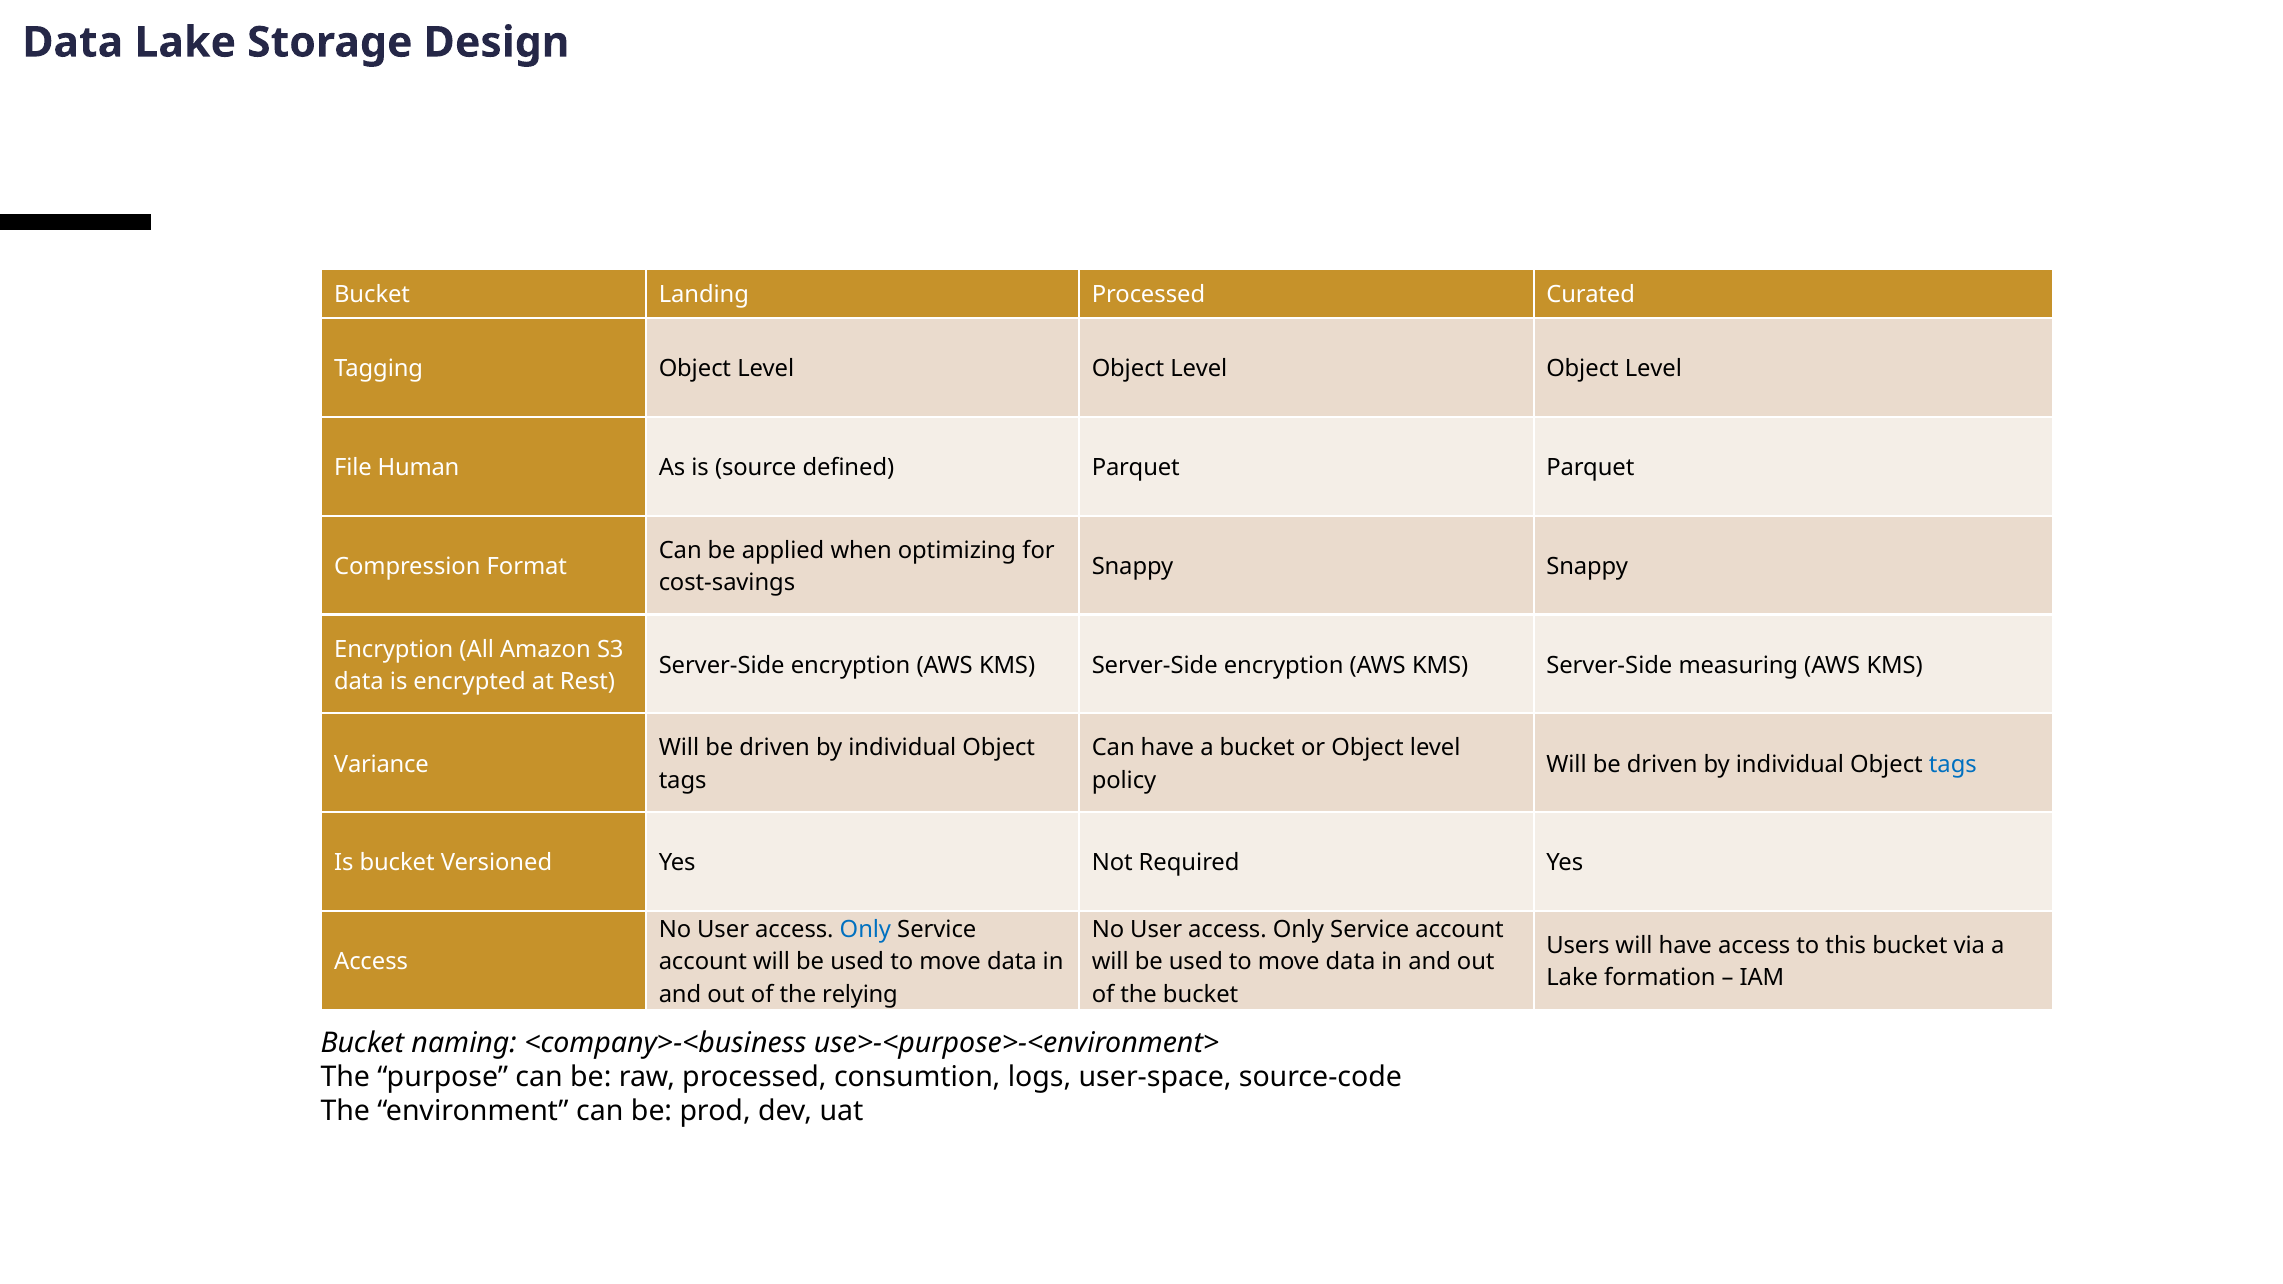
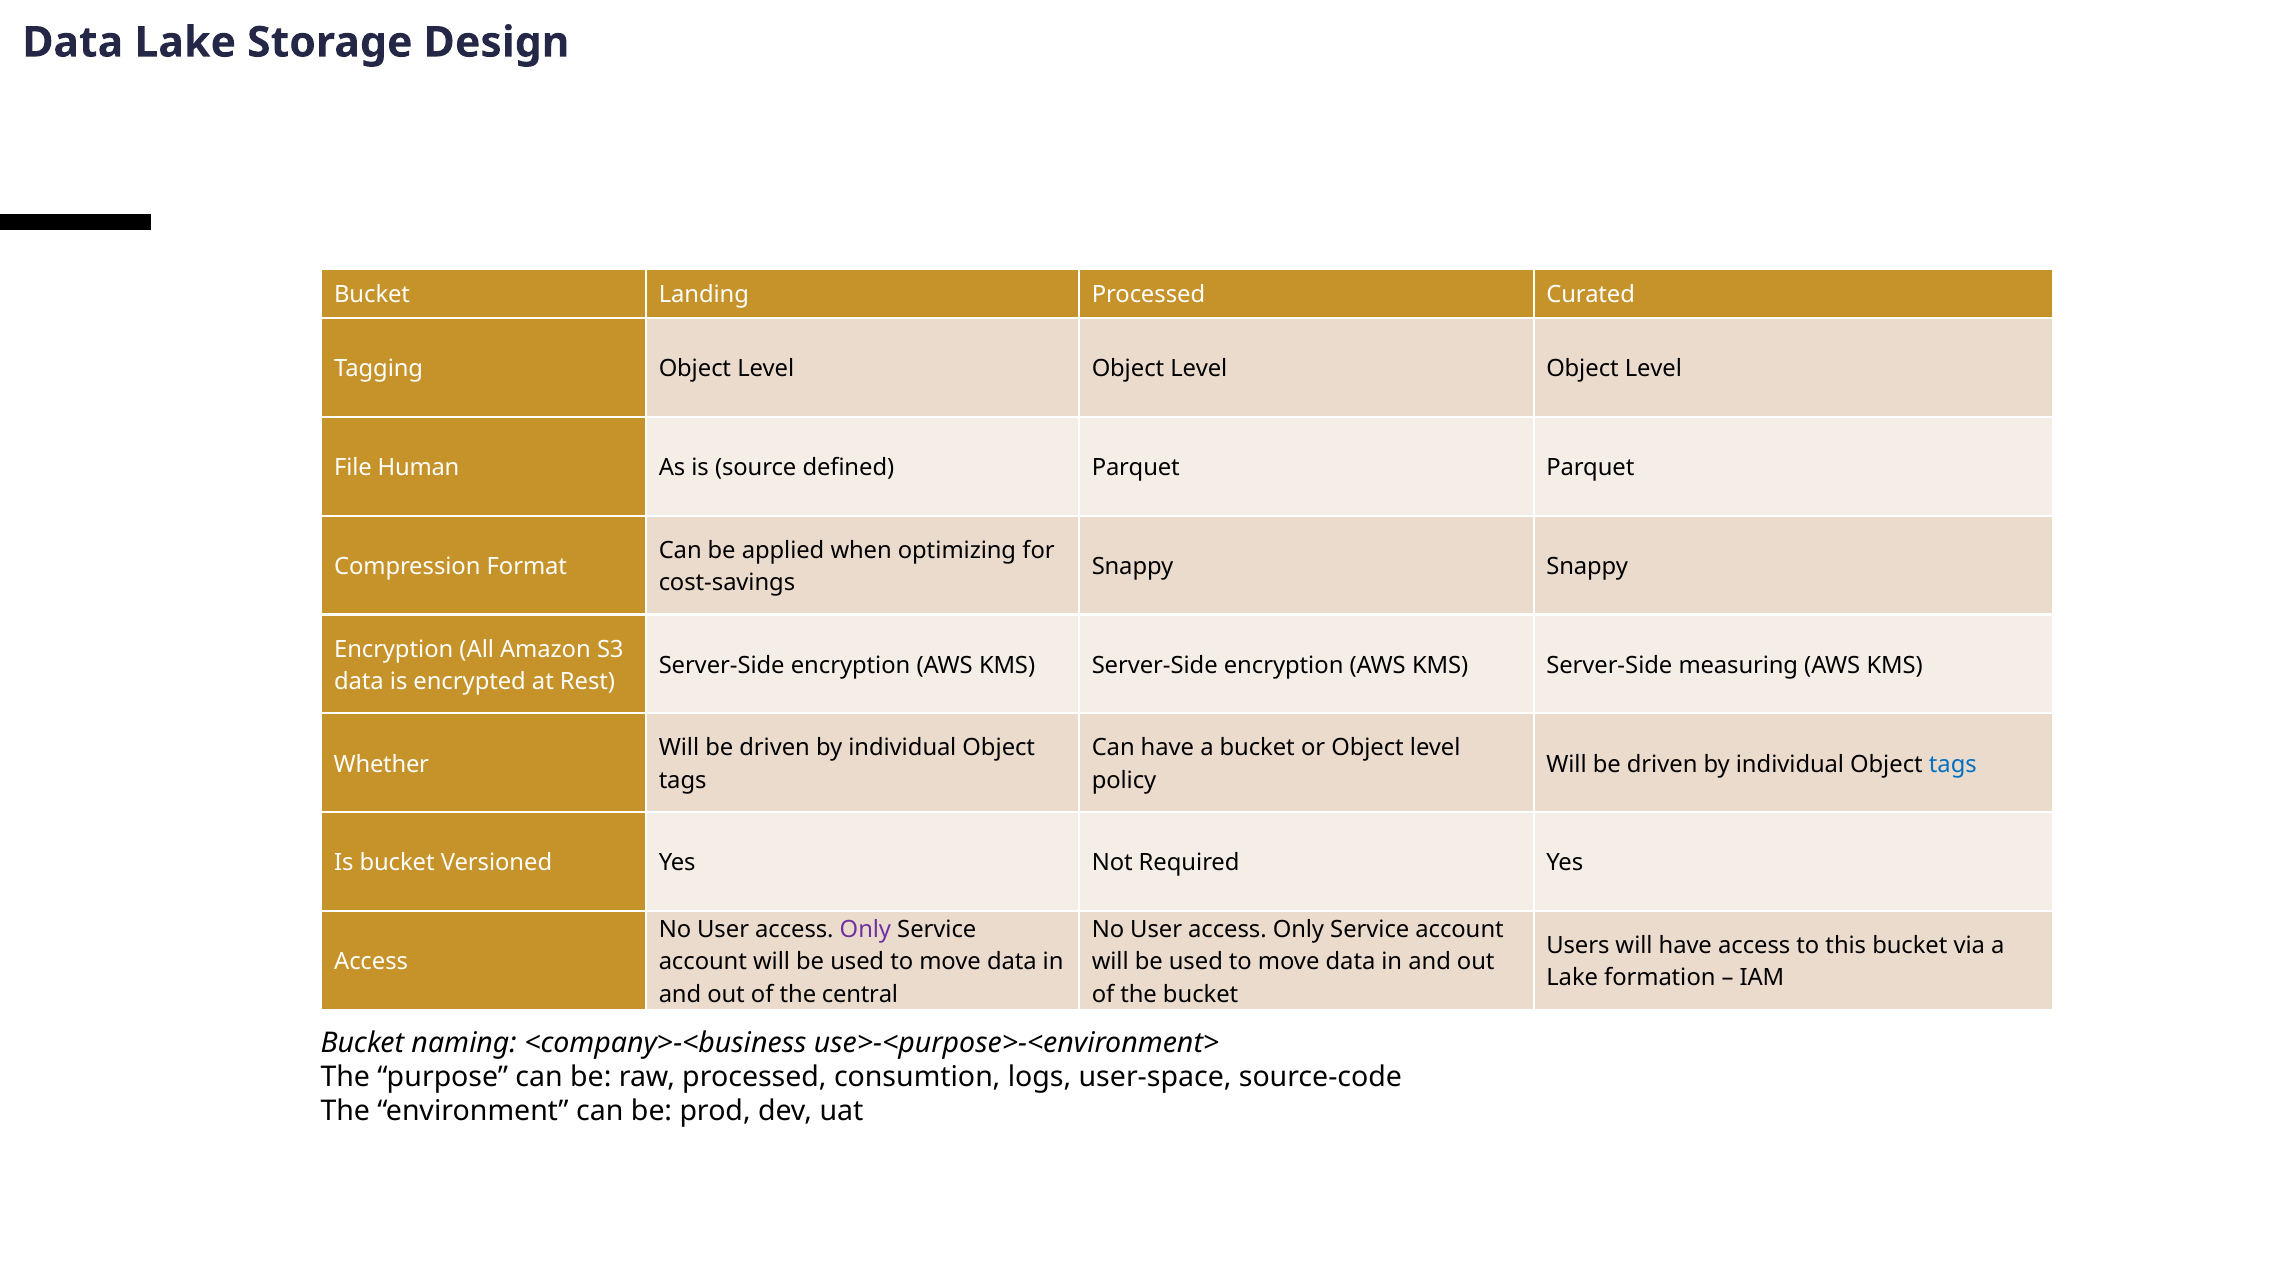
Variance: Variance -> Whether
Only at (865, 930) colour: blue -> purple
relying: relying -> central
